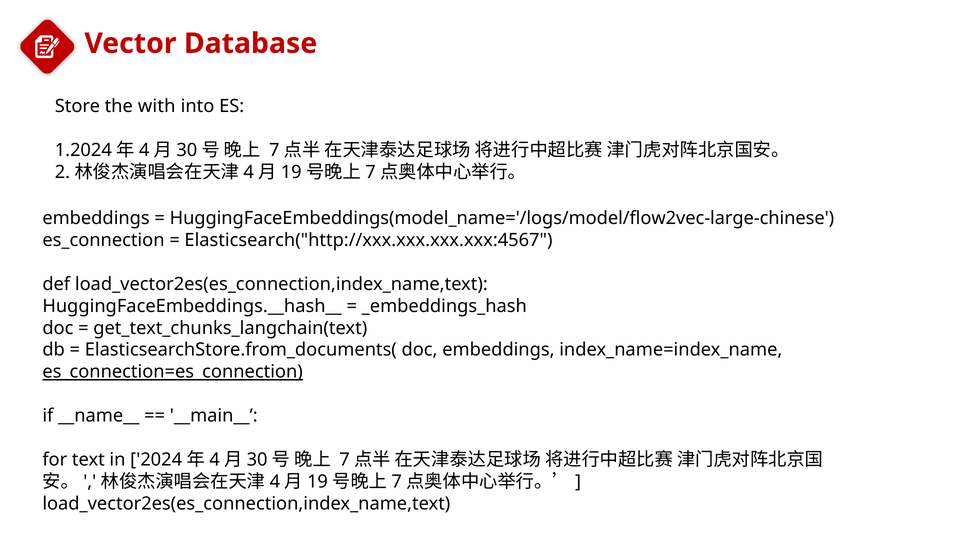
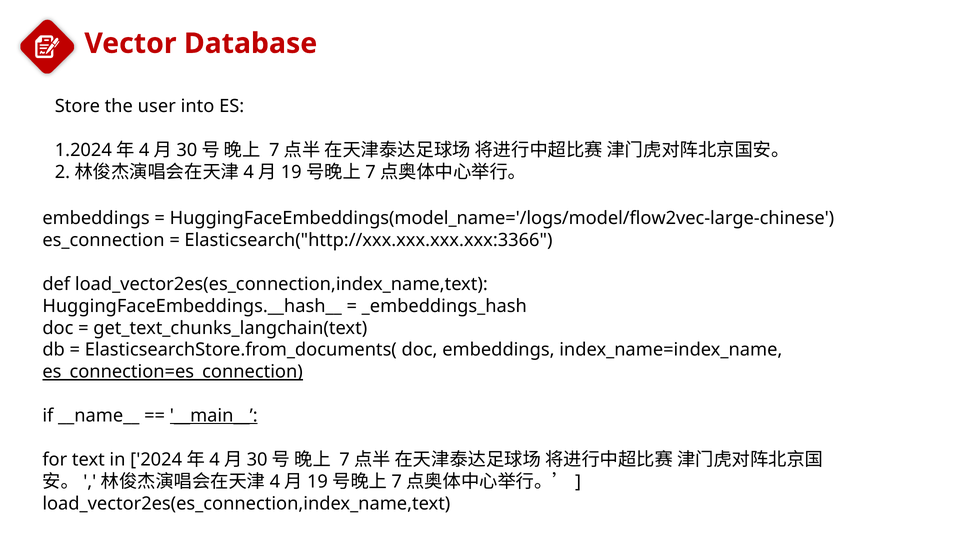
with: with -> user
Elasticsearch("http://xxx.xxx.xxx.xxx:4567: Elasticsearch("http://xxx.xxx.xxx.xxx:4567 -> Elasticsearch("http://xxx.xxx.xxx.xxx:3366
__main__ underline: none -> present
